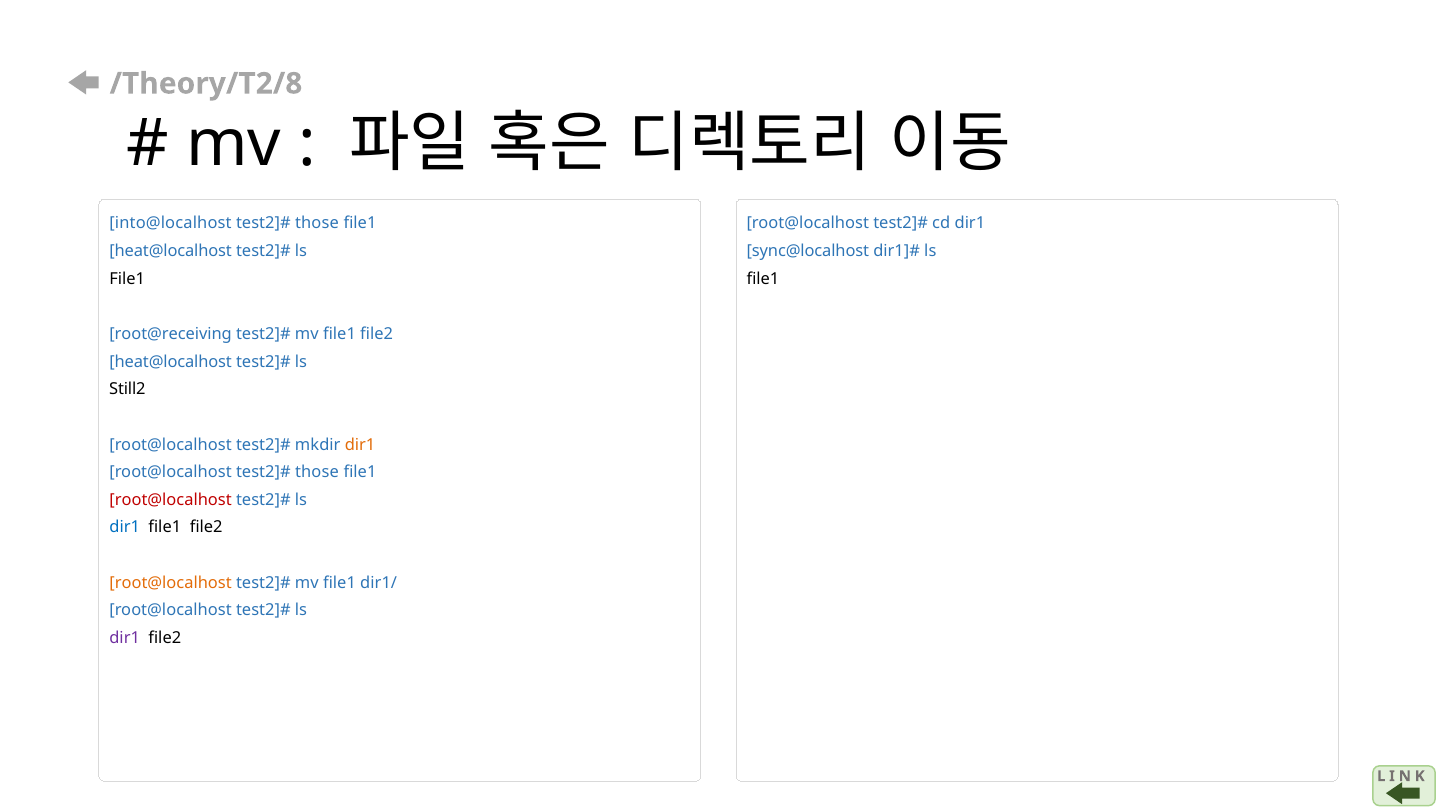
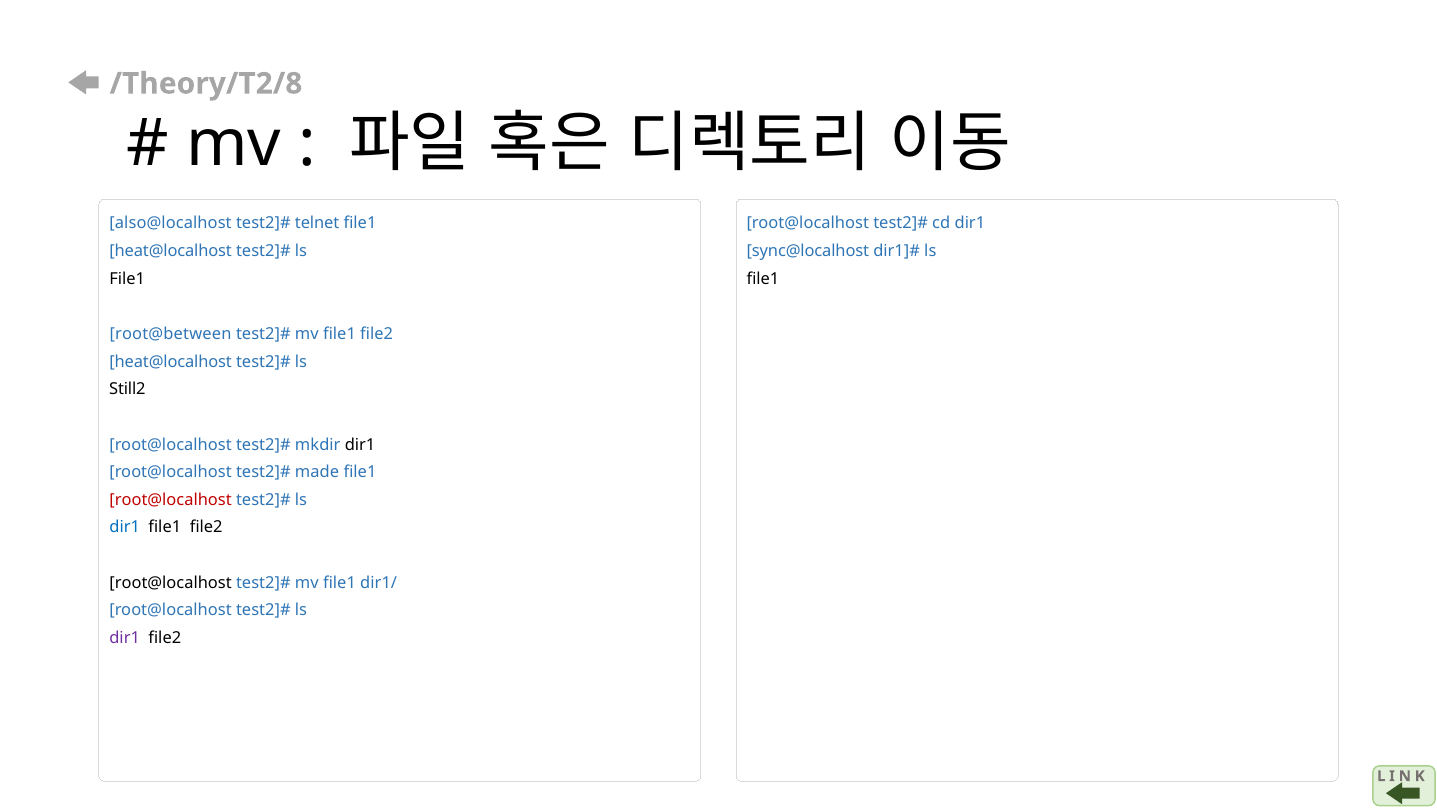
into@localhost: into@localhost -> also@localhost
those at (317, 223): those -> telnet
root@receiving: root@receiving -> root@between
dir1 at (360, 445) colour: orange -> black
those at (317, 472): those -> made
root@localhost at (171, 583) colour: orange -> black
